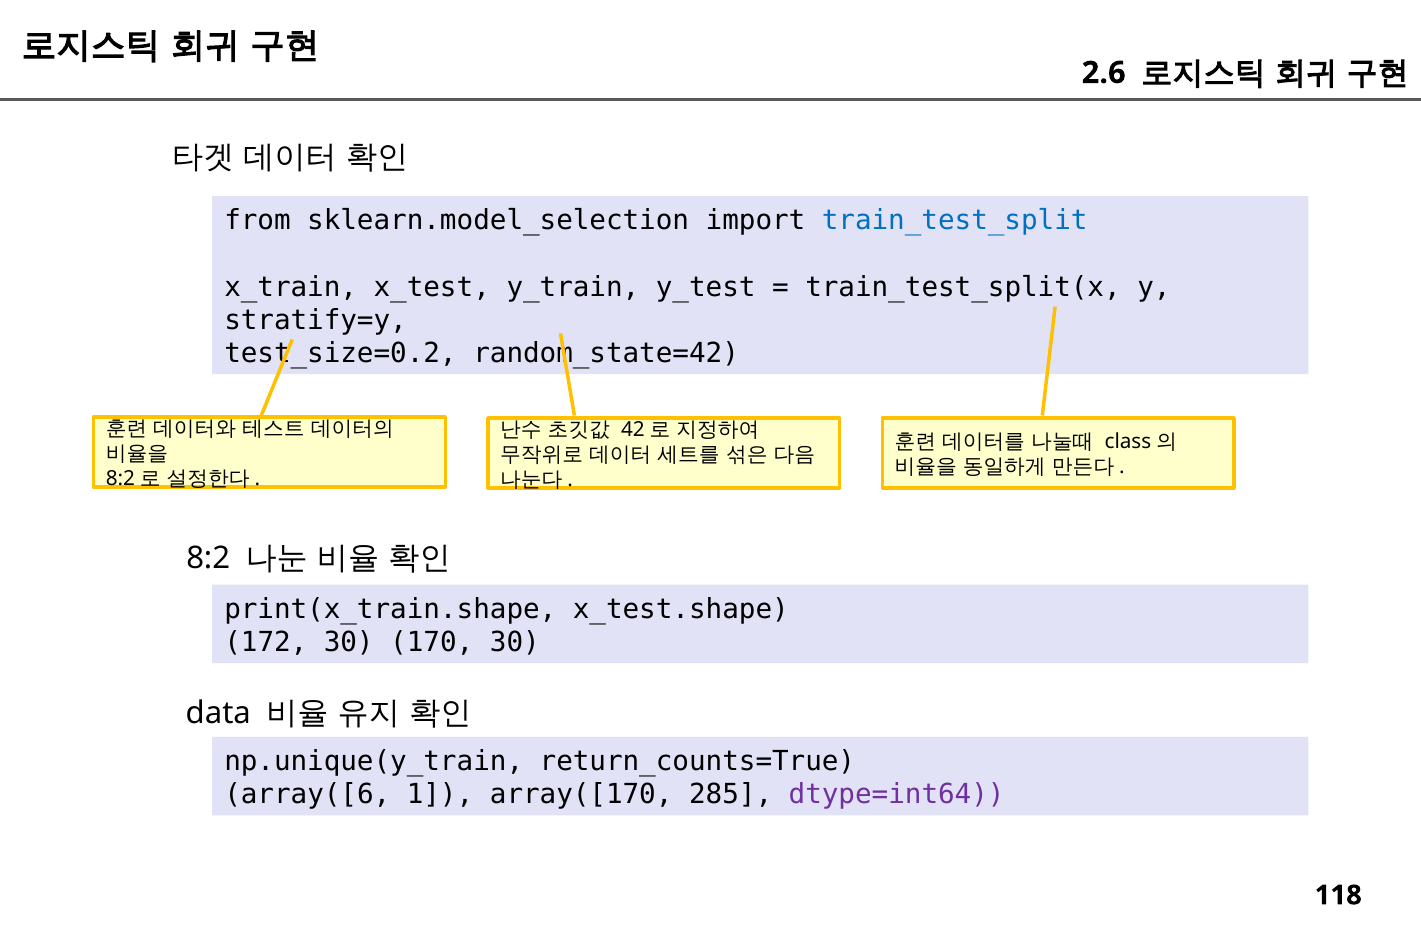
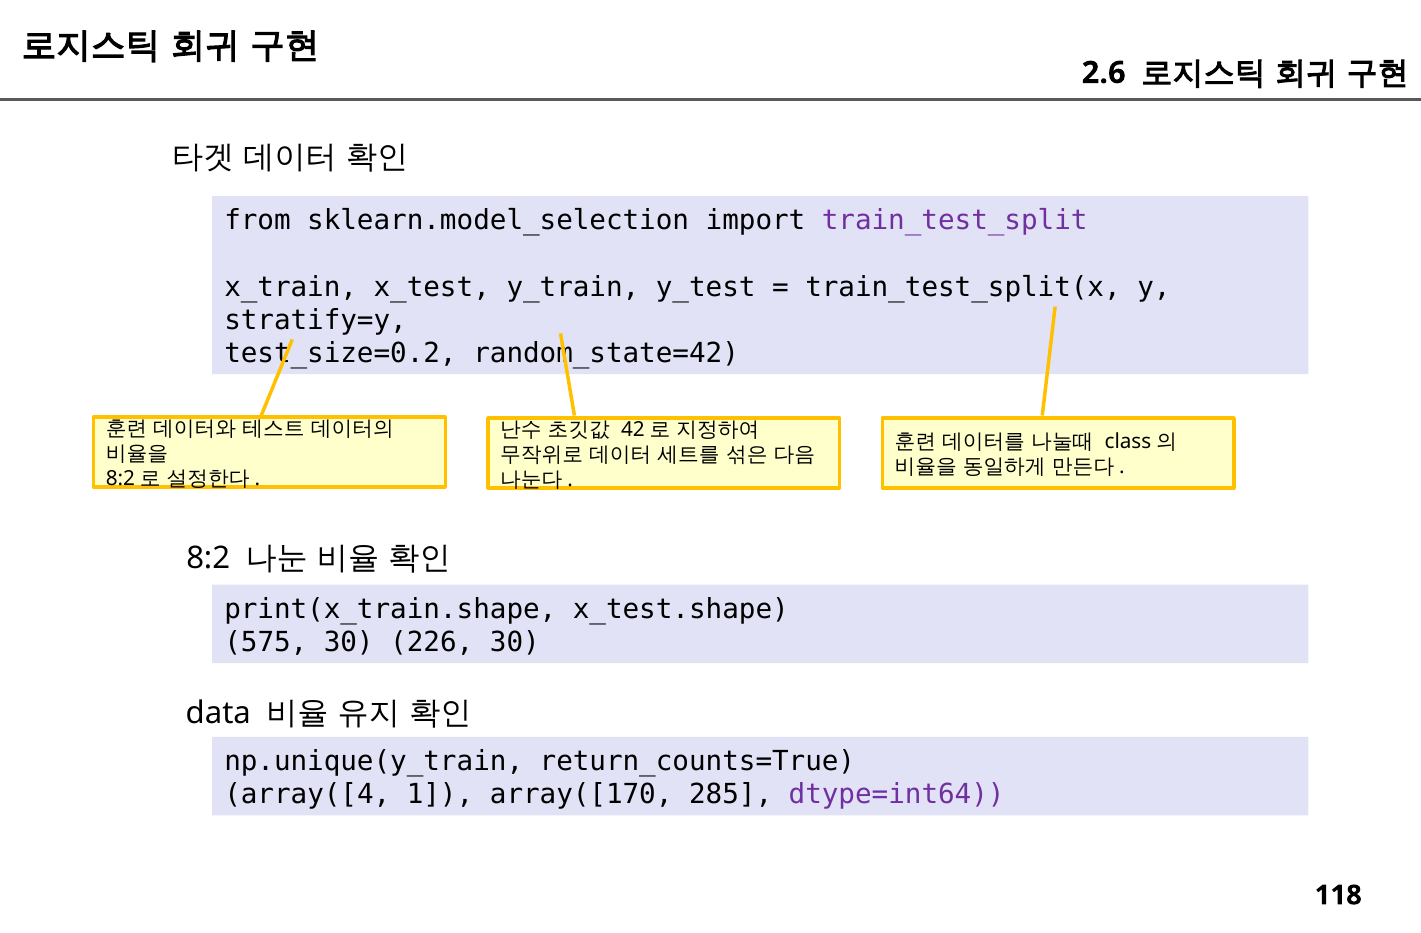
train_test_split colour: blue -> purple
172: 172 -> 575
170: 170 -> 226
array([6: array([6 -> array([4
